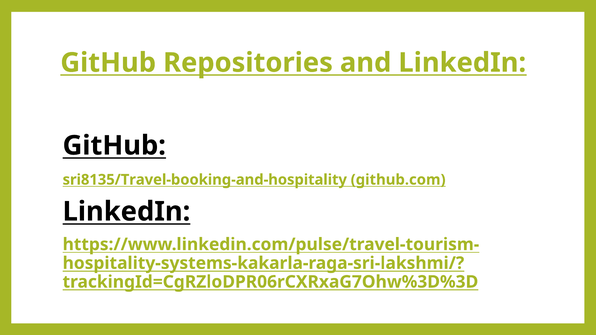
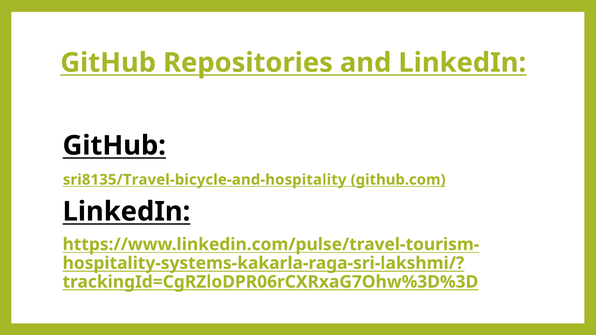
sri8135/Travel-booking-and-hospitality: sri8135/Travel-booking-and-hospitality -> sri8135/Travel-bicycle-and-hospitality
